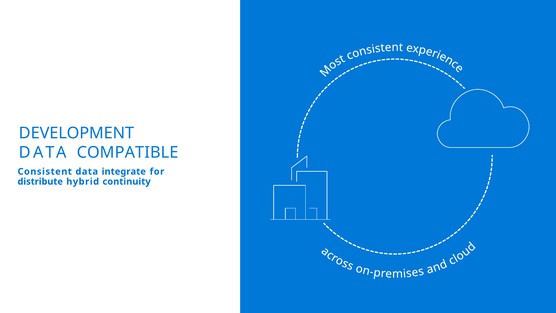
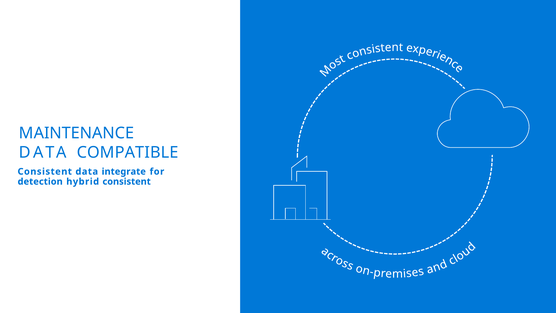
DEVELOPMENT: DEVELOPMENT -> MAINTENANCE
distribute: distribute -> detection
hybrid continuity: continuity -> consistent
